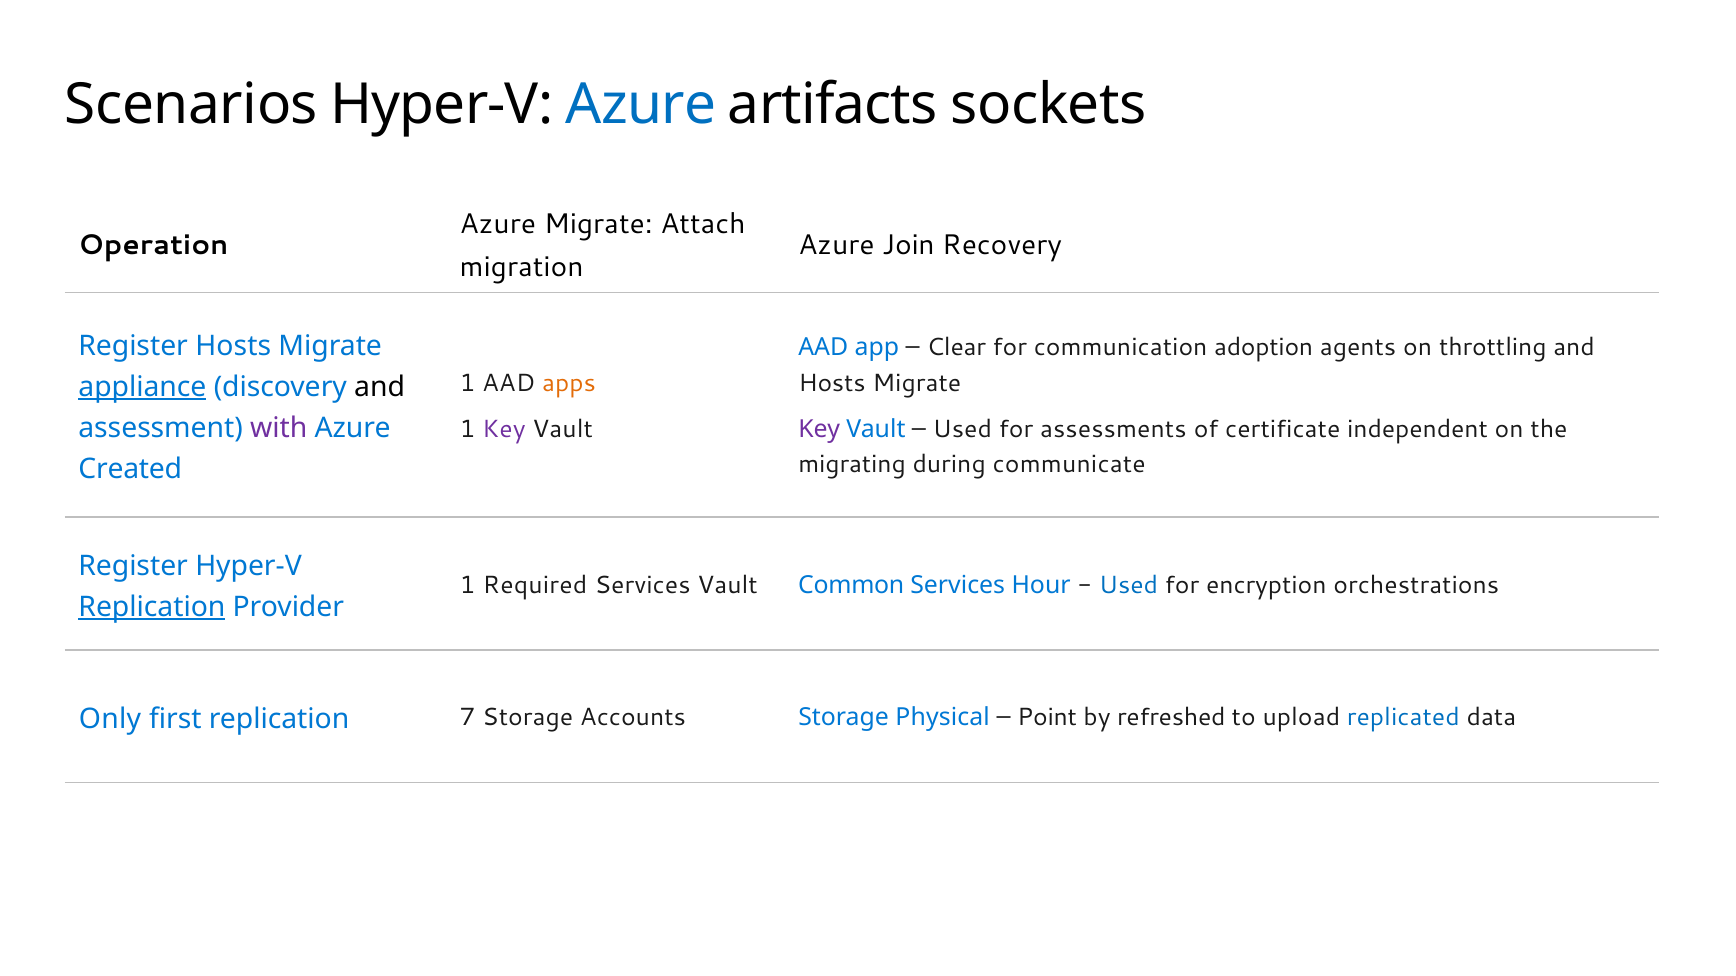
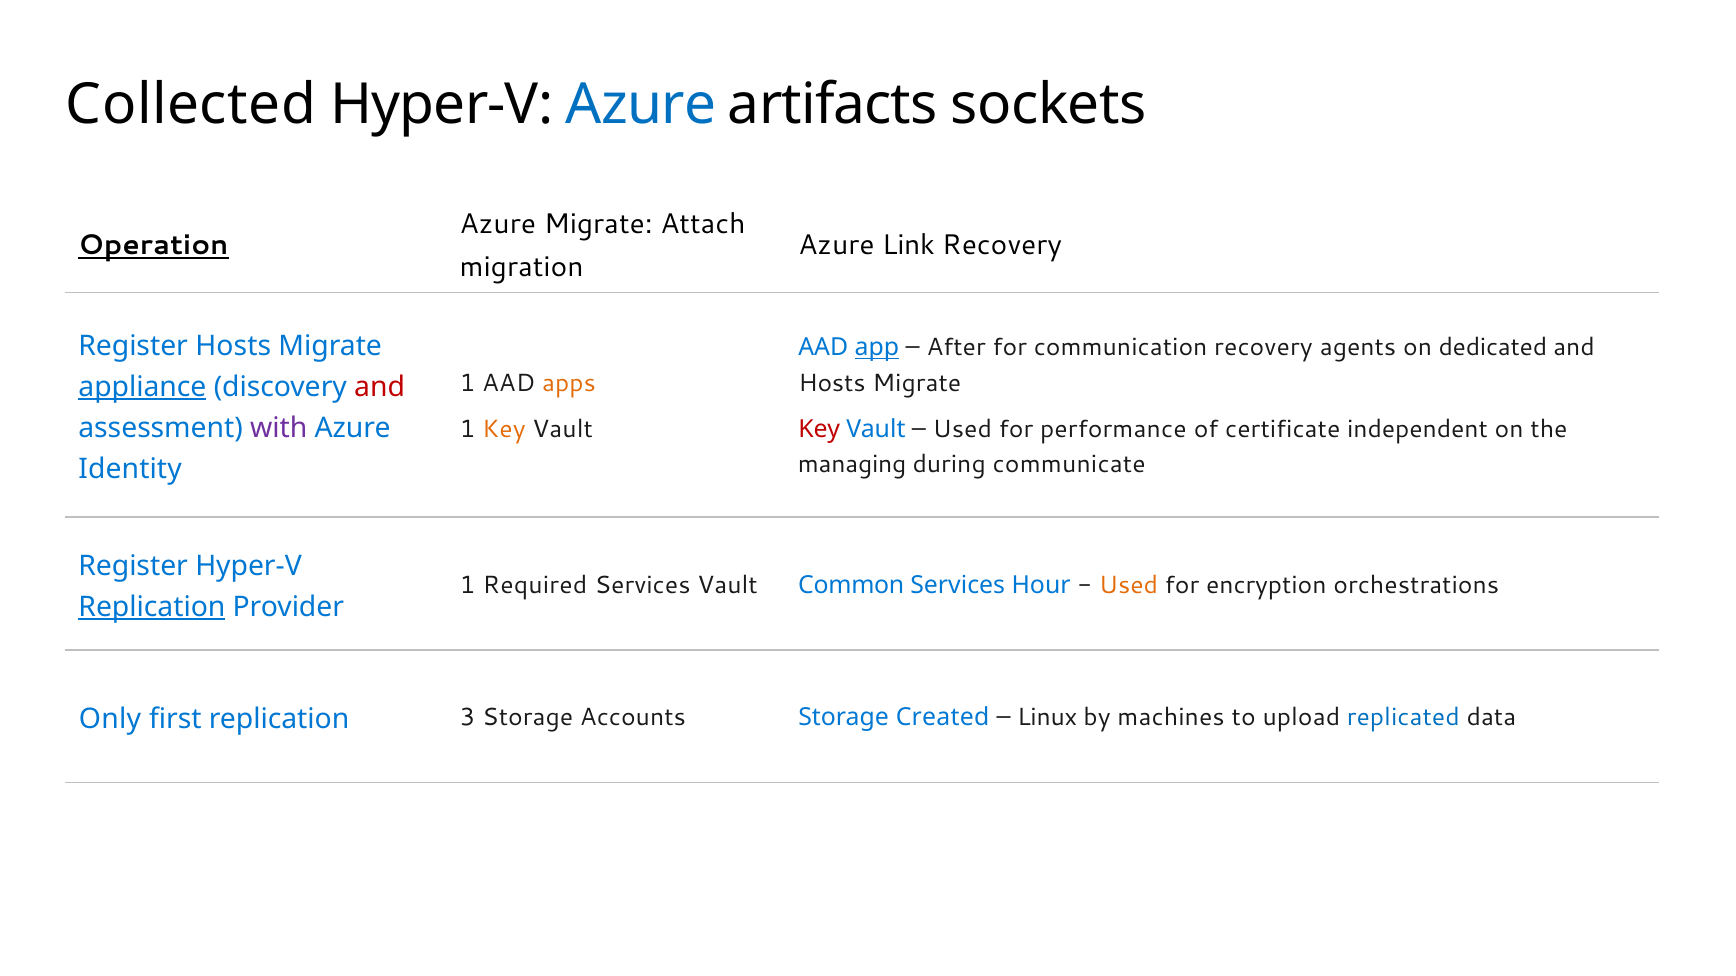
Scenarios: Scenarios -> Collected
Operation underline: none -> present
Join: Join -> Link
app underline: none -> present
Clear: Clear -> After
communication adoption: adoption -> recovery
throttling: throttling -> dedicated
and at (380, 387) colour: black -> red
Key at (504, 429) colour: purple -> orange
Key at (819, 429) colour: purple -> red
assessments: assessments -> performance
migrating: migrating -> managing
Created: Created -> Identity
Used at (1128, 585) colour: blue -> orange
7: 7 -> 3
Physical: Physical -> Created
Point: Point -> Linux
refreshed: refreshed -> machines
